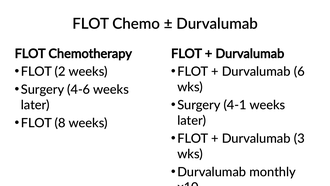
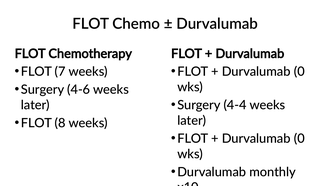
2: 2 -> 7
6 at (299, 72): 6 -> 0
4-1: 4-1 -> 4-4
3 at (299, 138): 3 -> 0
